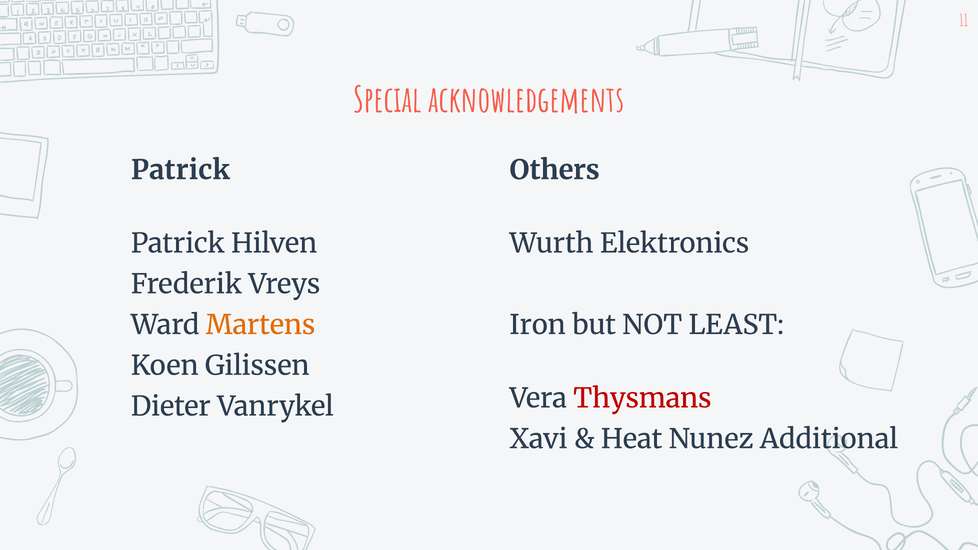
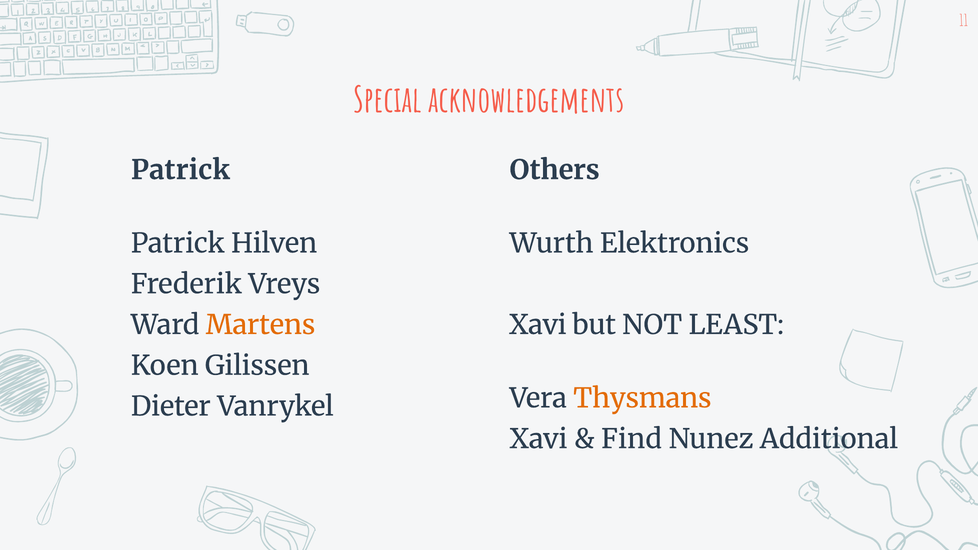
Iron at (538, 325): Iron -> Xavi
Thysmans colour: red -> orange
Heat: Heat -> Find
